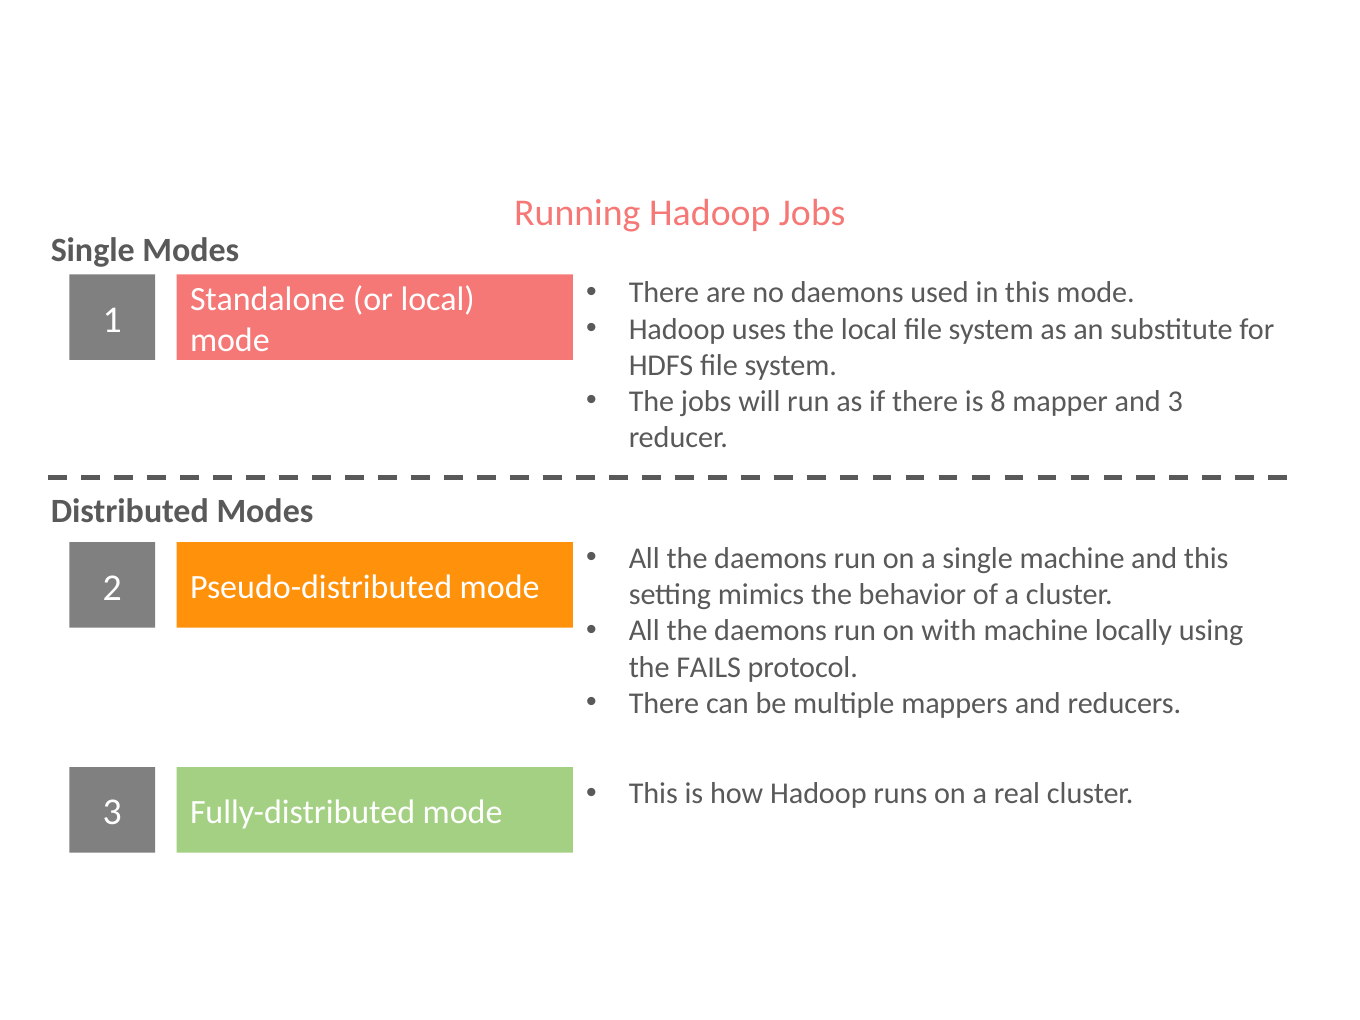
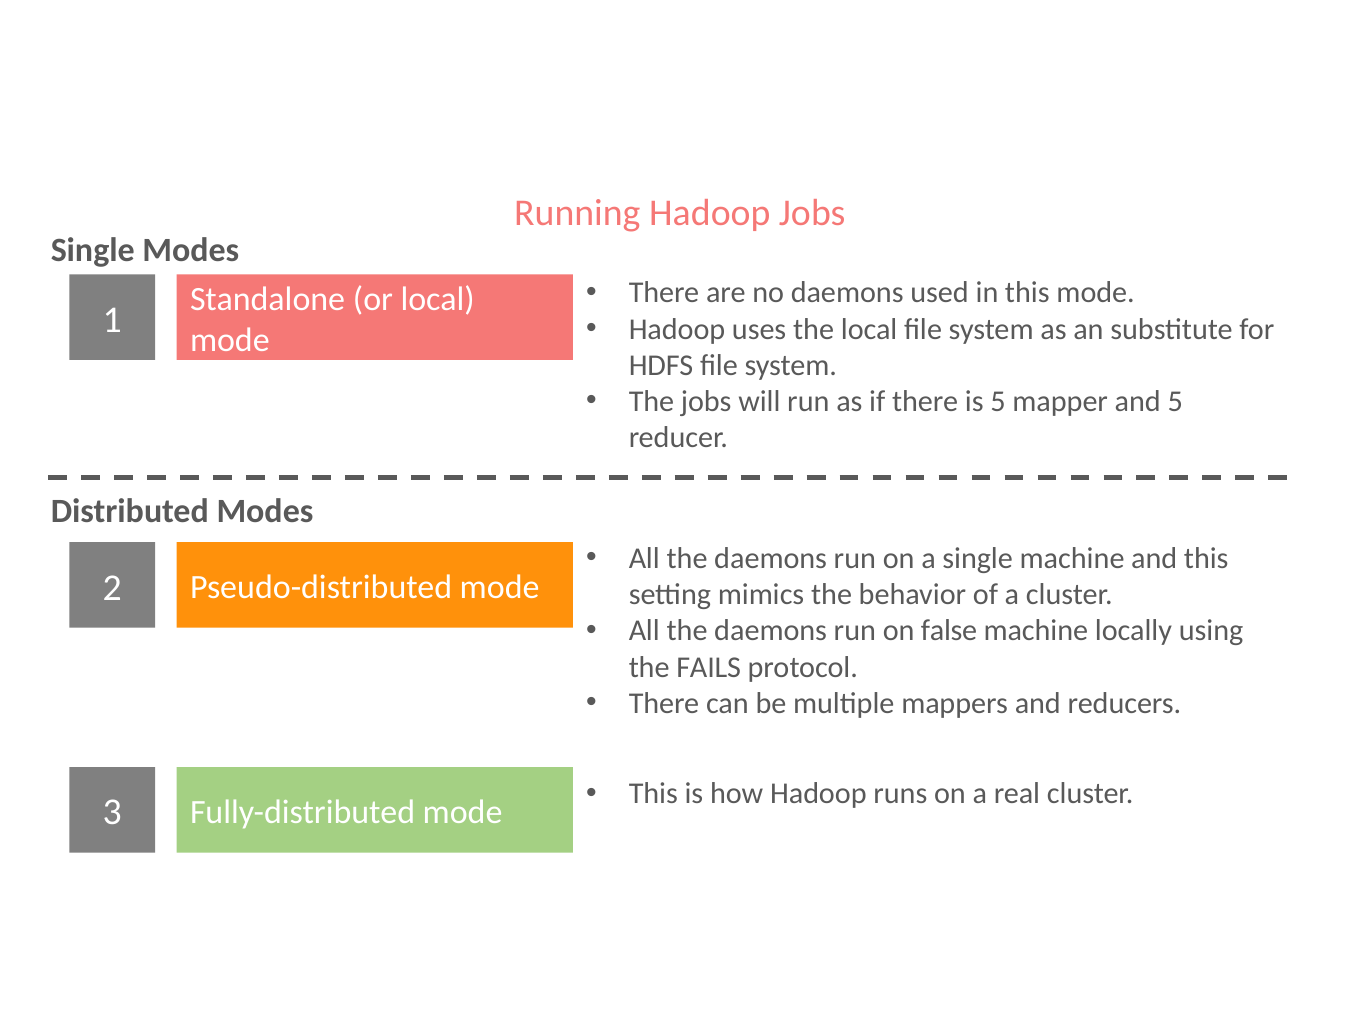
is 8: 8 -> 5
and 3: 3 -> 5
with: with -> false
